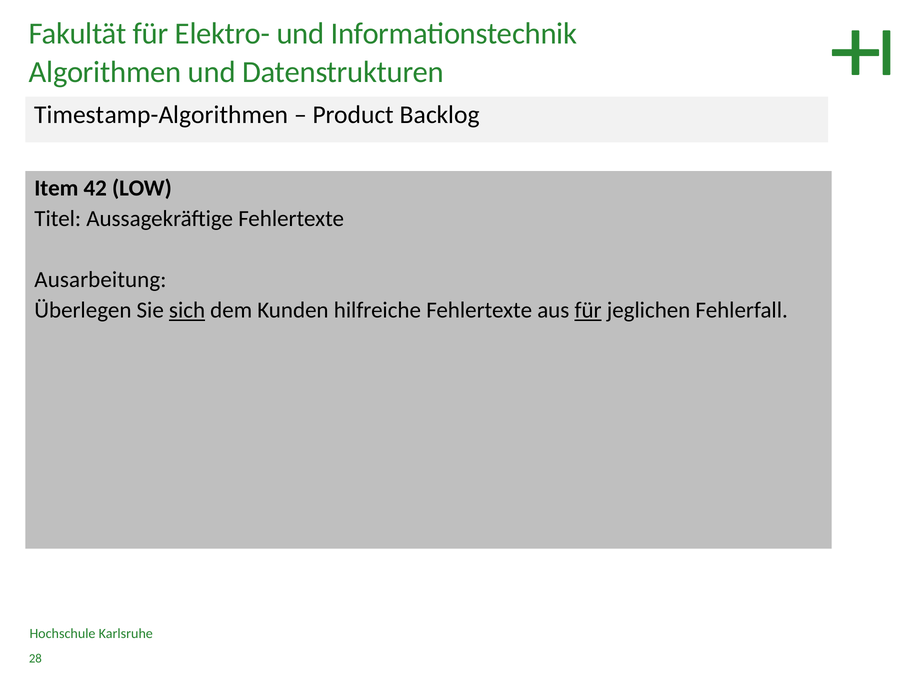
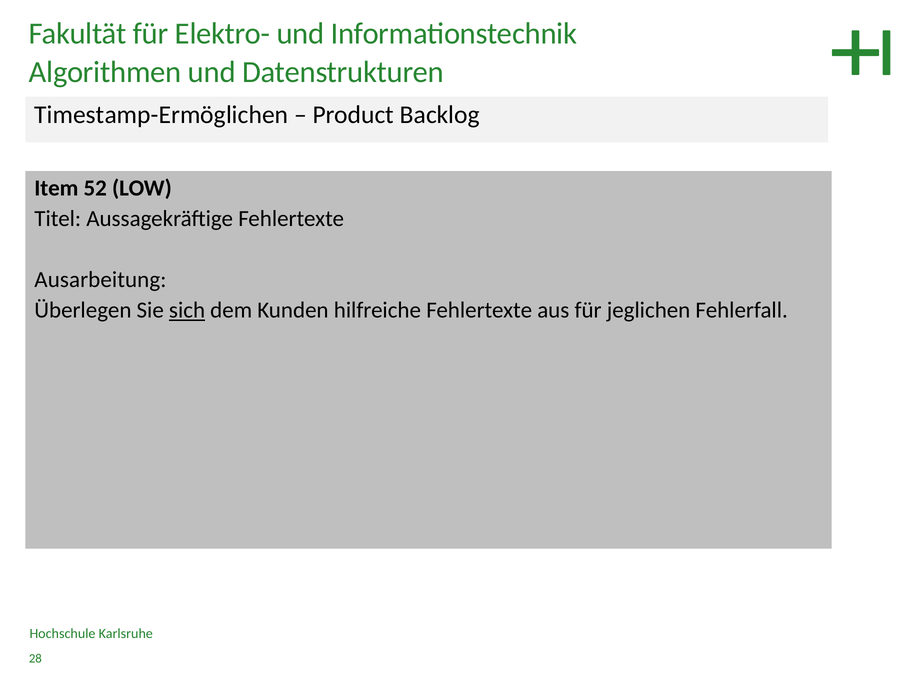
Timestamp-Algorithmen: Timestamp-Algorithmen -> Timestamp-Ermöglichen
42: 42 -> 52
für at (588, 310) underline: present -> none
